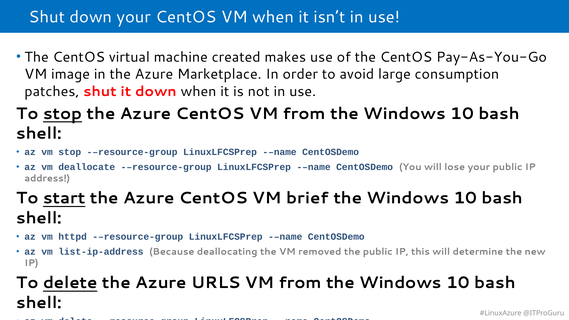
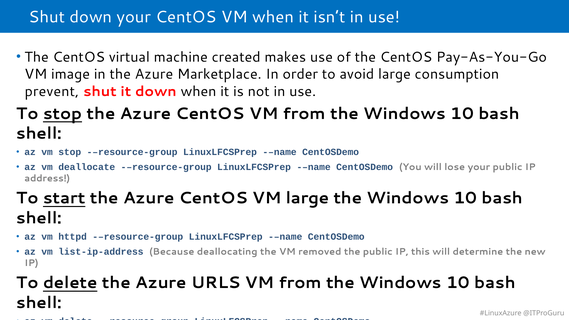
patches: patches -> prevent
VM brief: brief -> large
